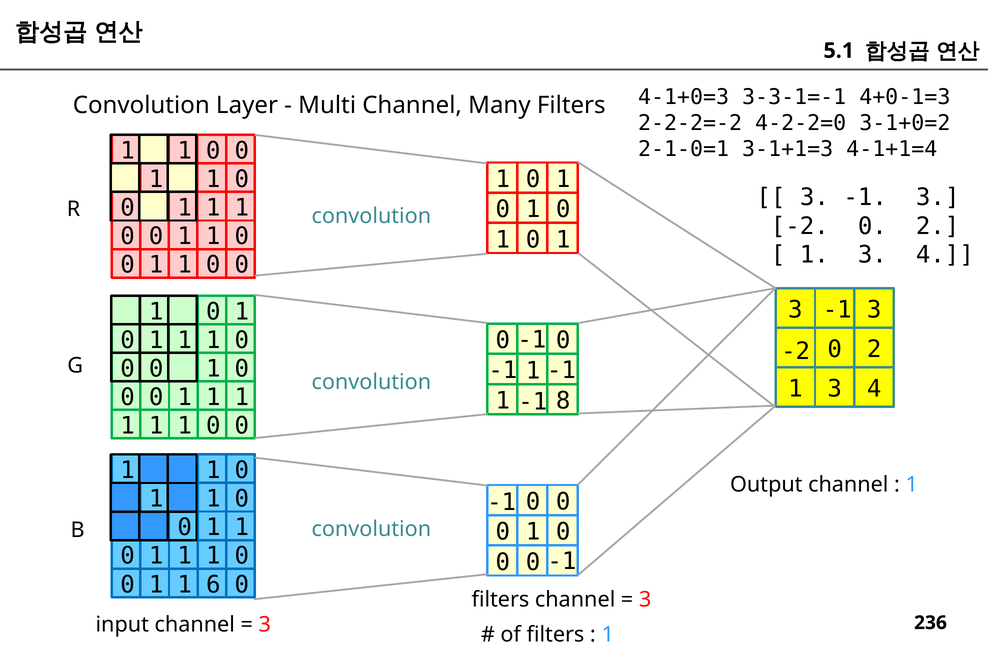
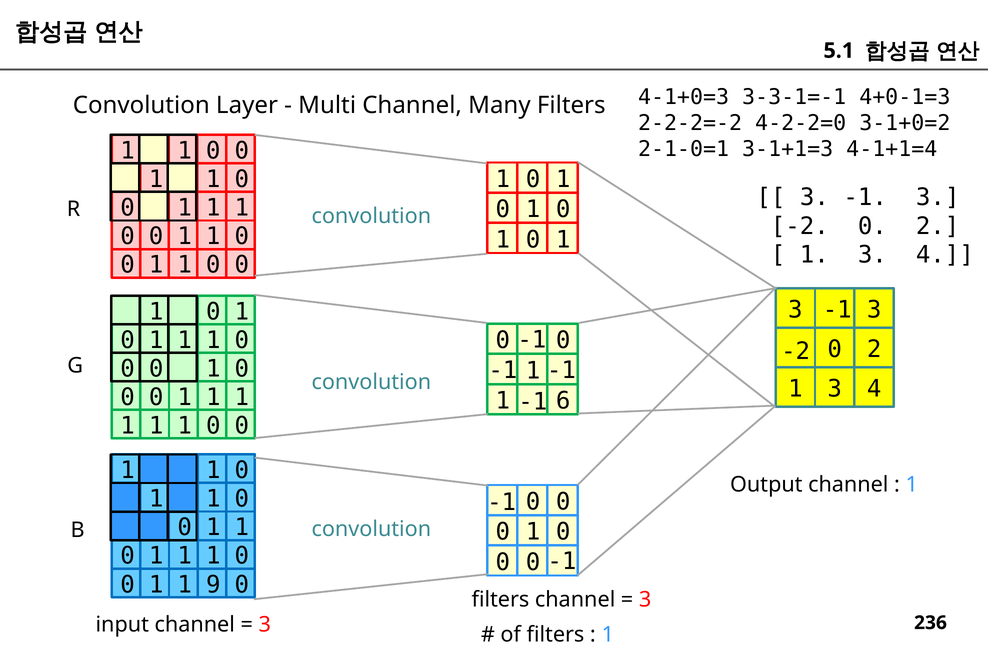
8: 8 -> 6
6: 6 -> 9
